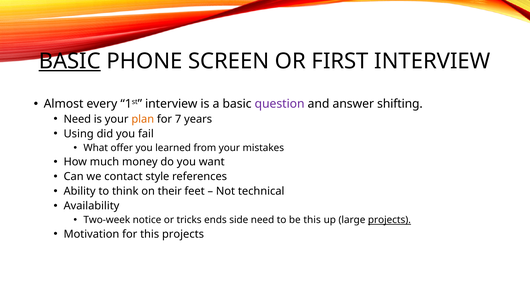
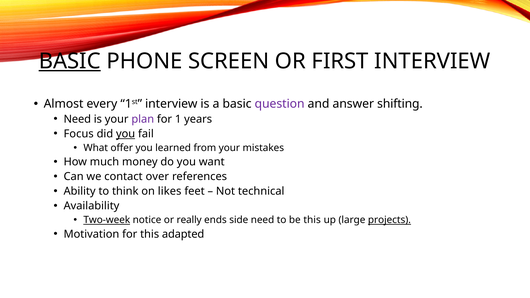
plan colour: orange -> purple
7: 7 -> 1
Using: Using -> Focus
you at (126, 134) underline: none -> present
style: style -> over
their: their -> likes
Two-week underline: none -> present
tricks: tricks -> really
this projects: projects -> adapted
